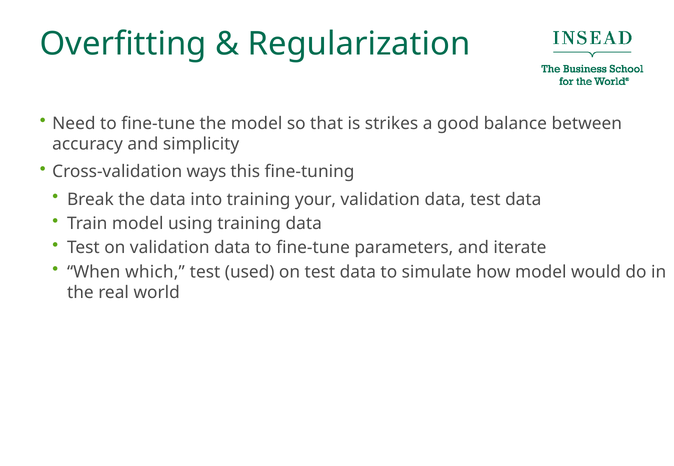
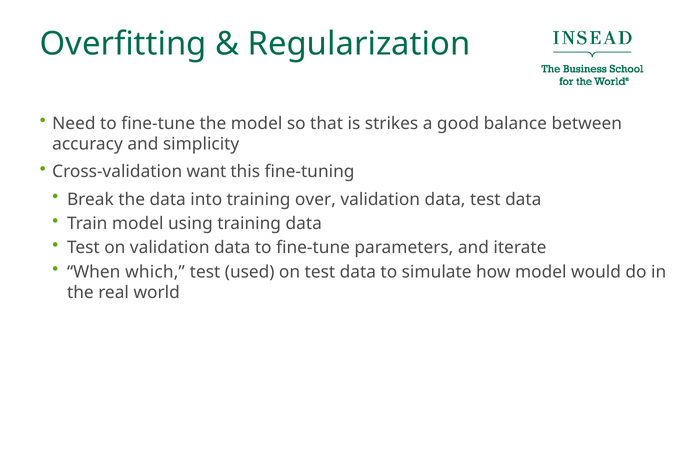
ways: ways -> want
your: your -> over
